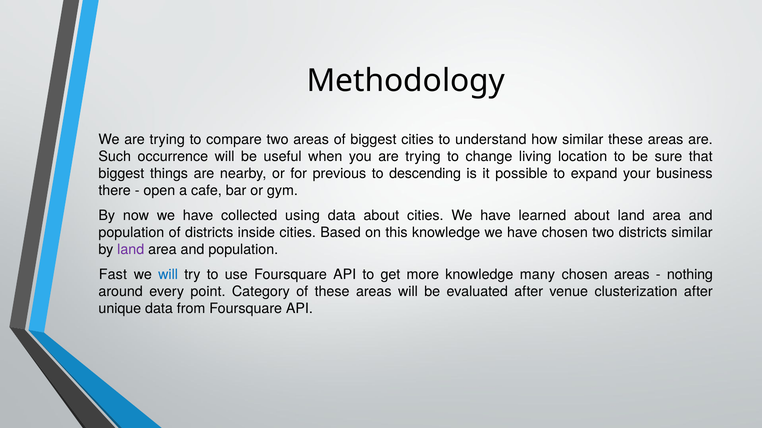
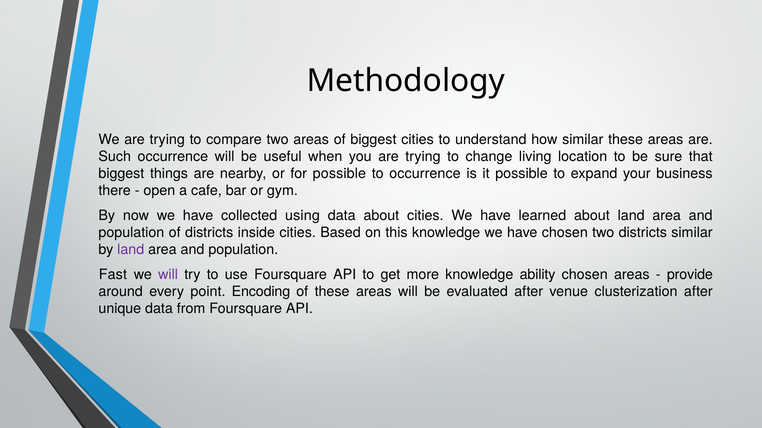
for previous: previous -> possible
to descending: descending -> occurrence
will at (168, 275) colour: blue -> purple
many: many -> ability
nothing: nothing -> provide
Category: Category -> Encoding
